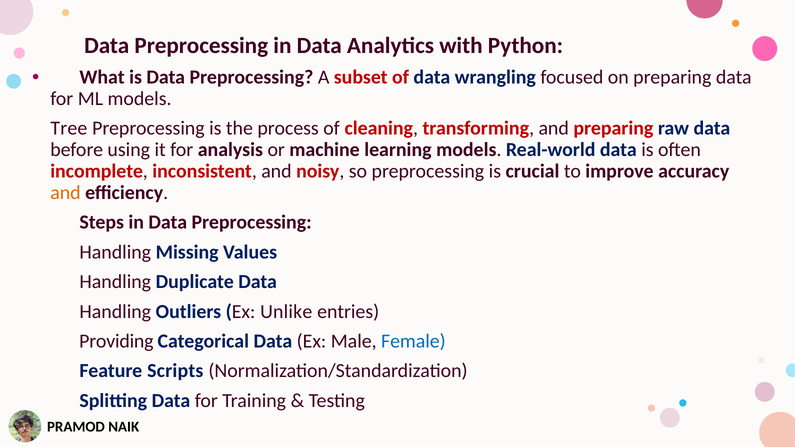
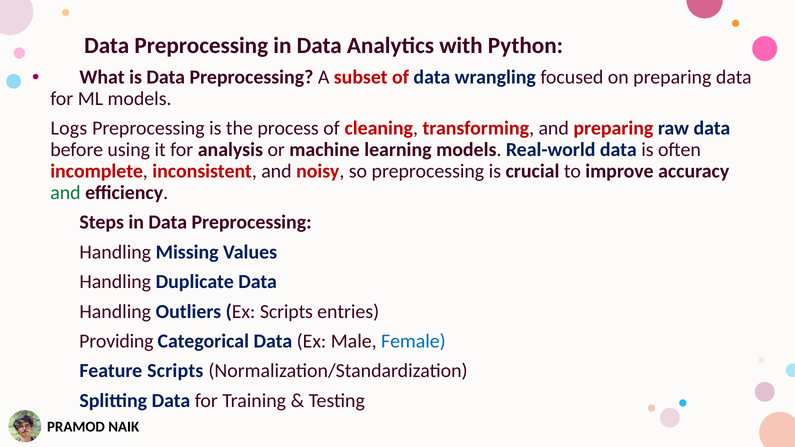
Tree: Tree -> Logs
and at (65, 193) colour: orange -> green
Ex Unlike: Unlike -> Scripts
